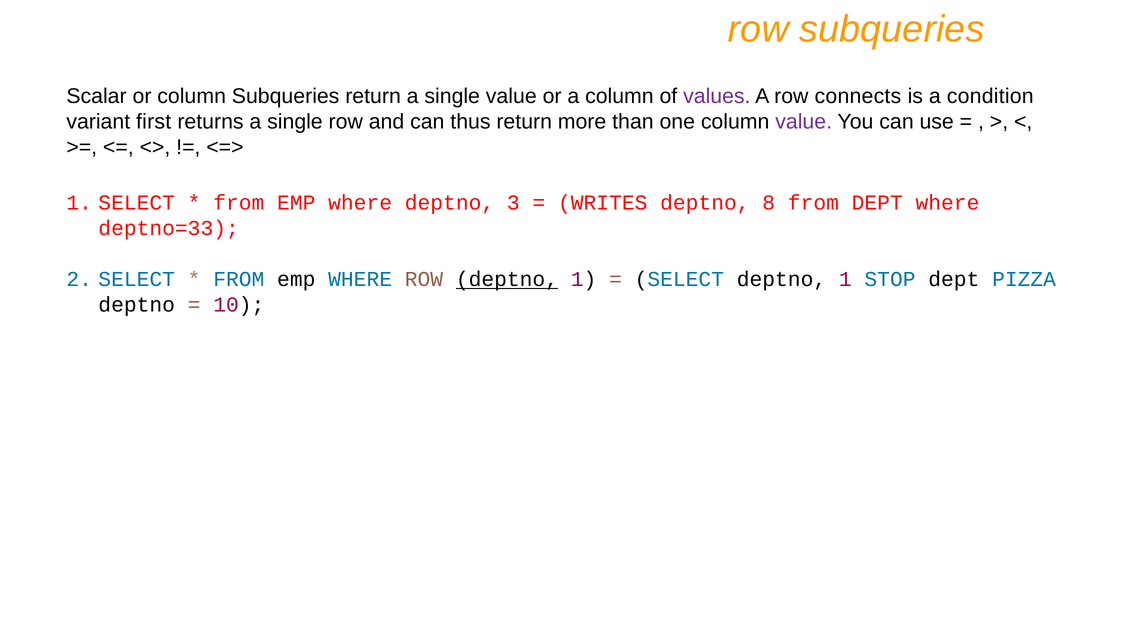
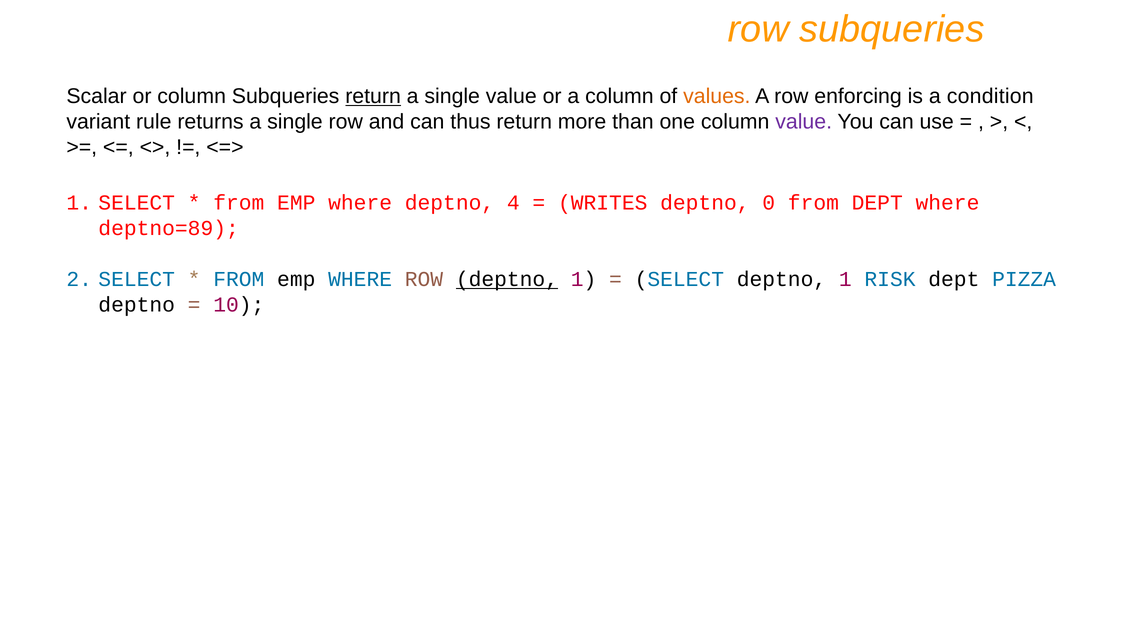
return at (373, 96) underline: none -> present
values colour: purple -> orange
connects: connects -> enforcing
first: first -> rule
3: 3 -> 4
8: 8 -> 0
deptno=33: deptno=33 -> deptno=89
STOP: STOP -> RISK
